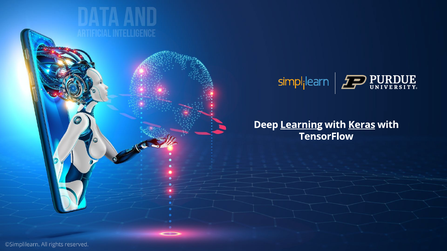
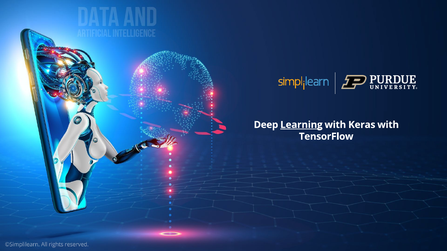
Keras underline: present -> none
